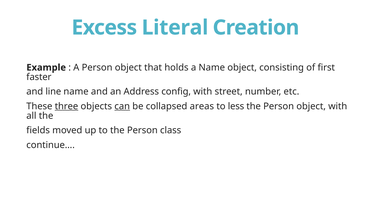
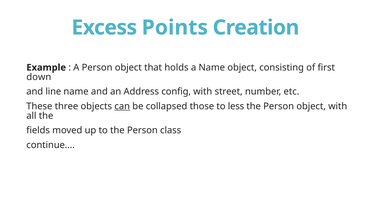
Literal: Literal -> Points
faster: faster -> down
three underline: present -> none
areas: areas -> those
